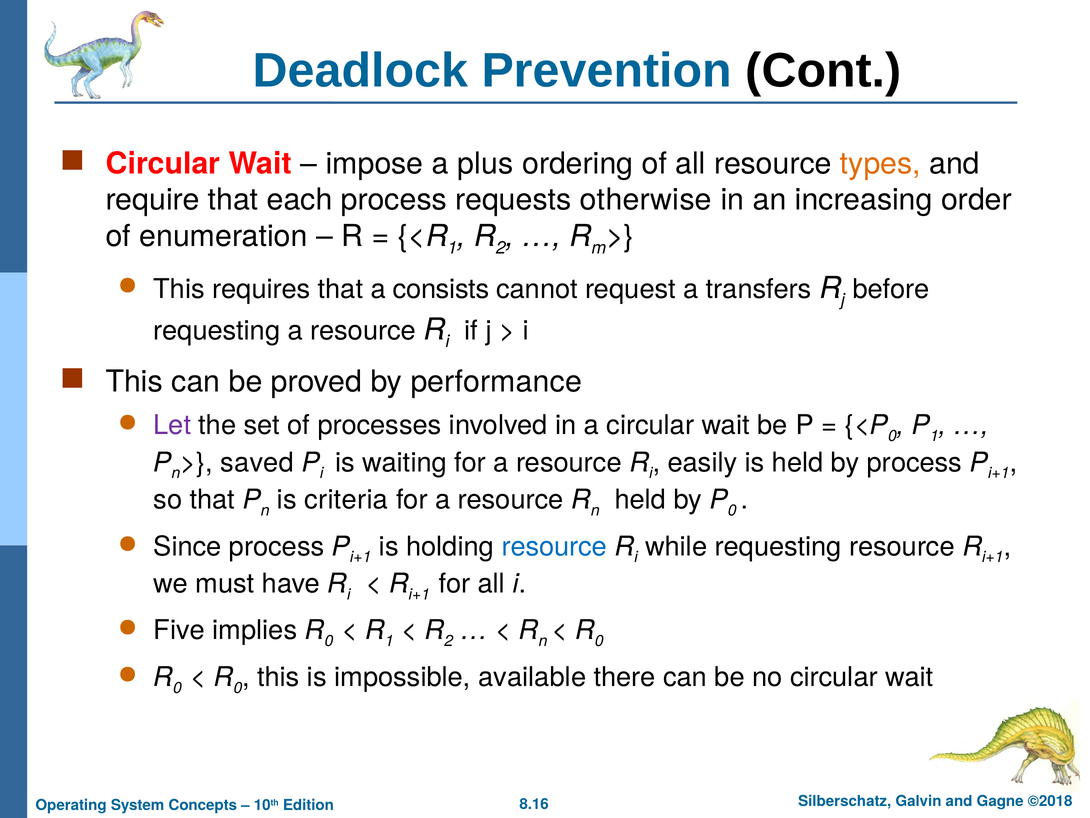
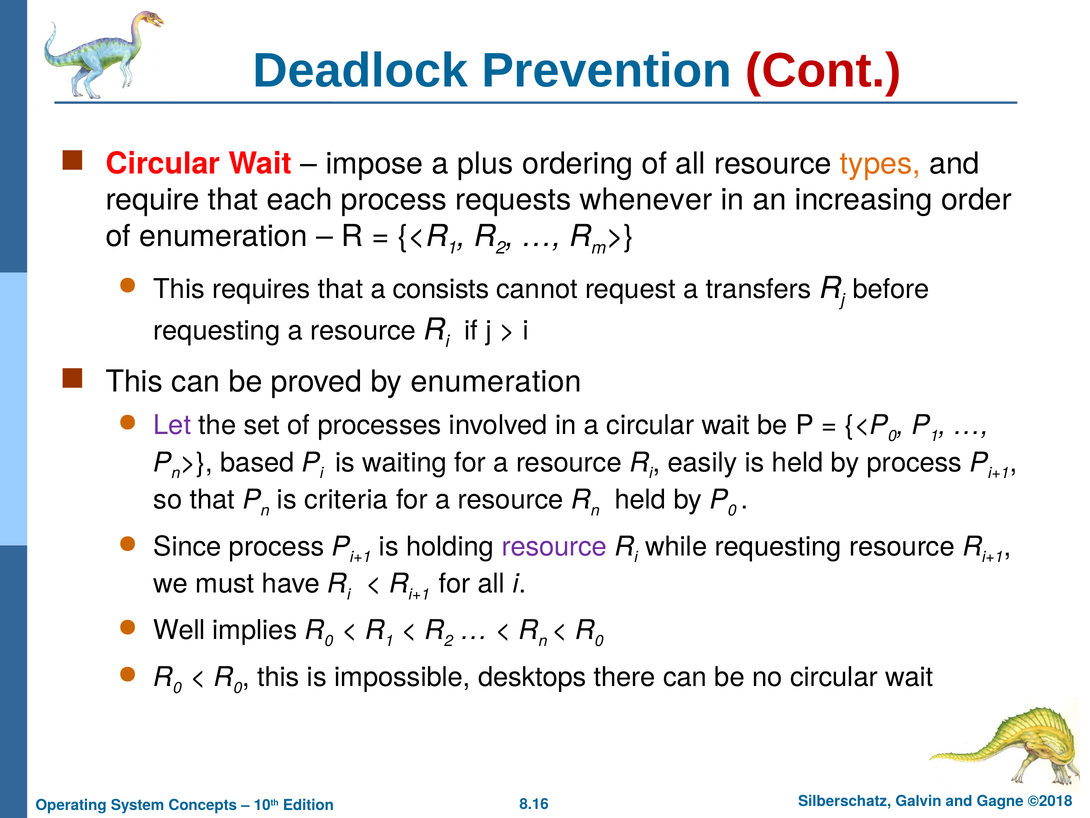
Cont colour: black -> red
otherwise: otherwise -> whenever
by performance: performance -> enumeration
saved: saved -> based
resource at (554, 546) colour: blue -> purple
Five: Five -> Well
available: available -> desktops
